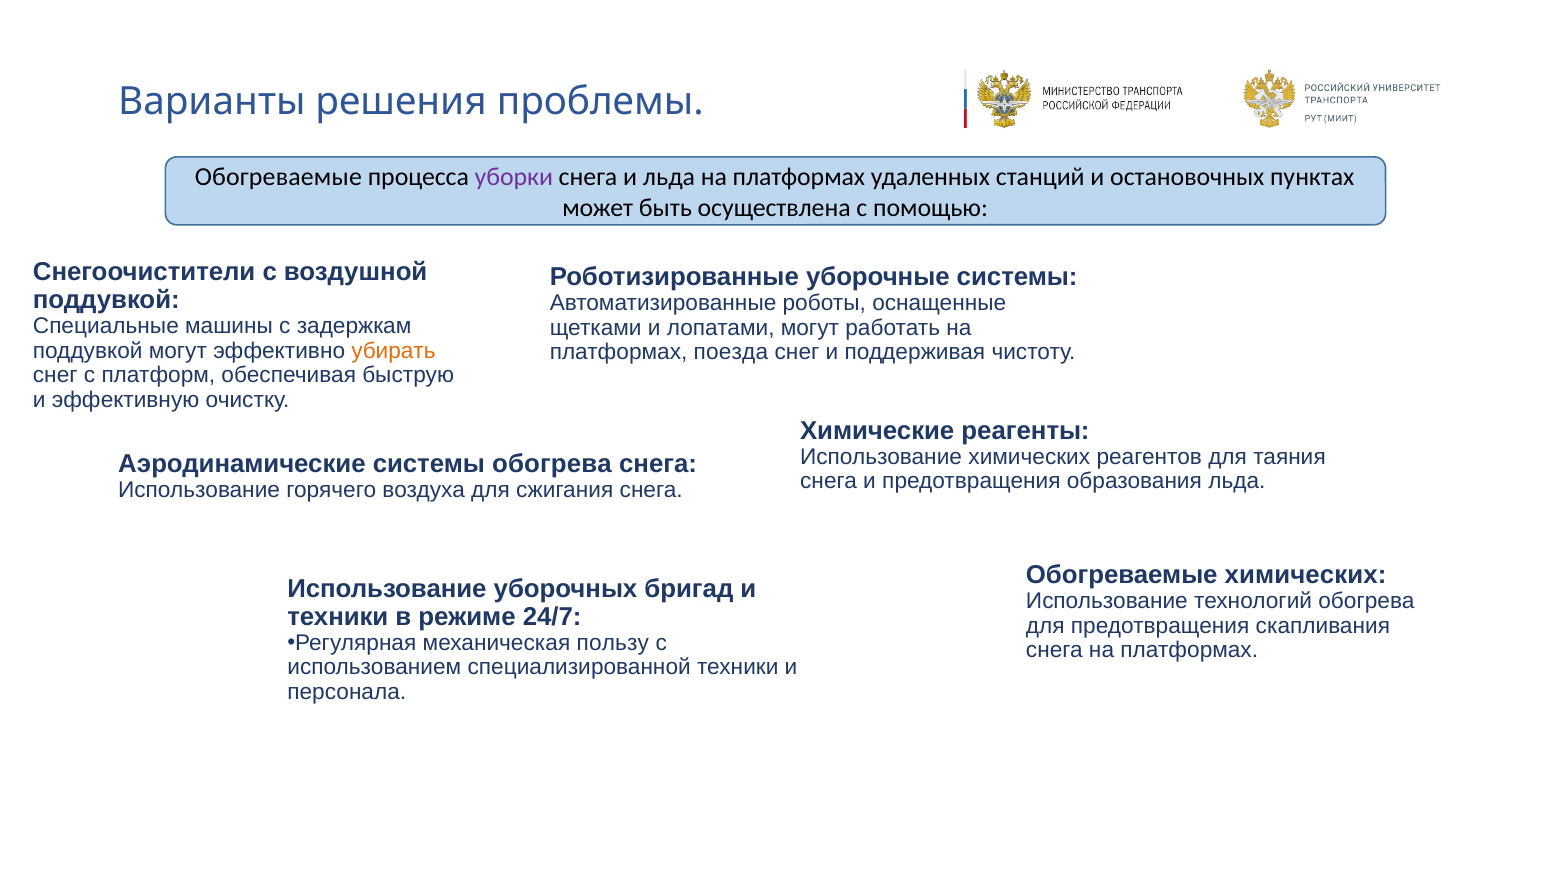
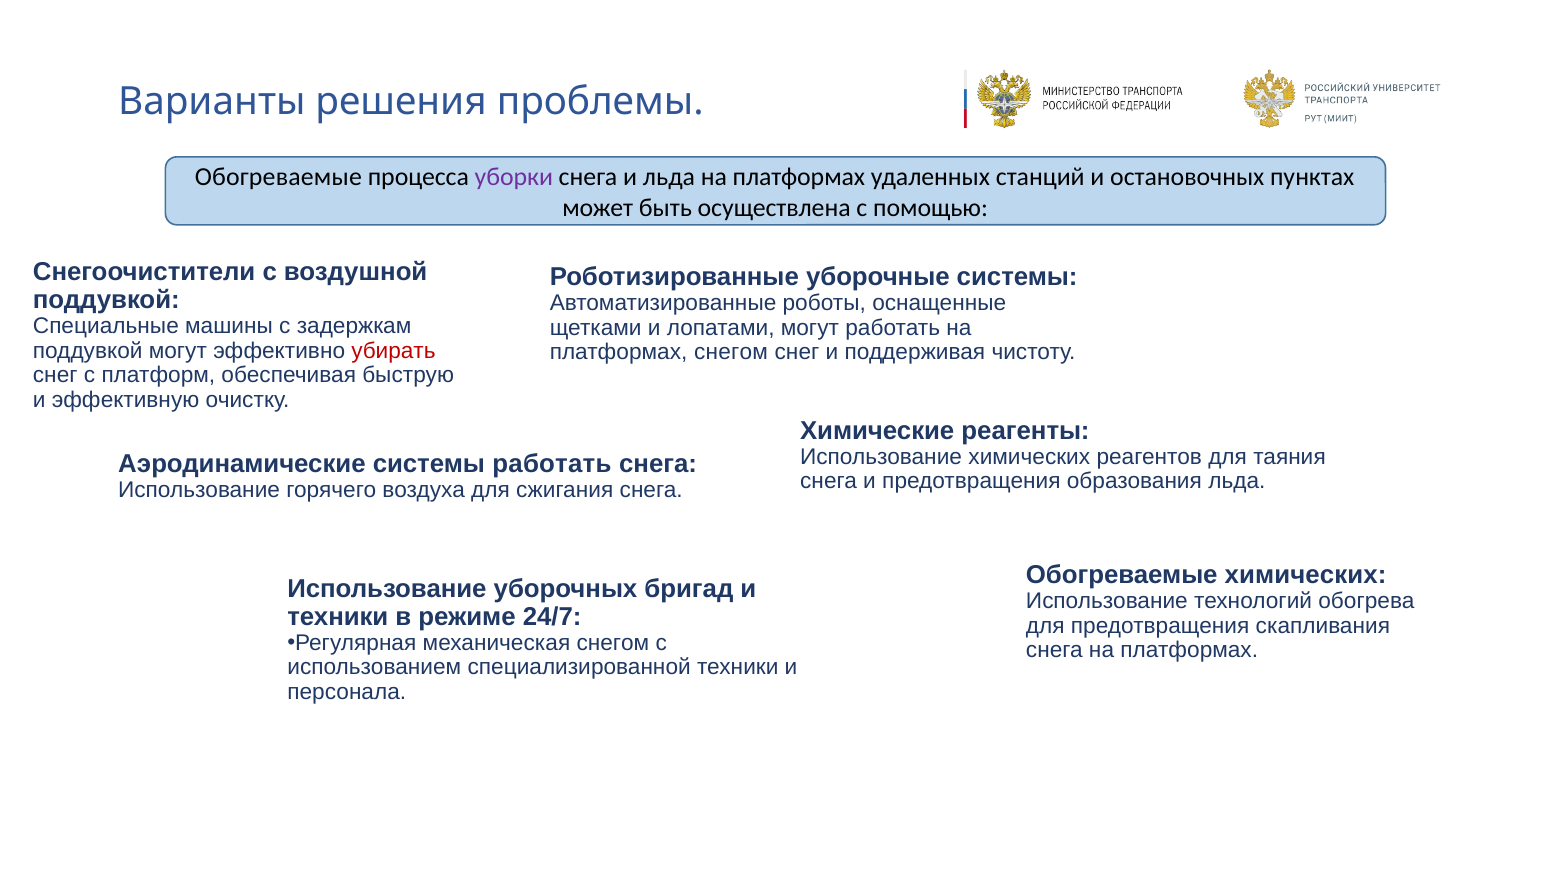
убирать colour: orange -> red
платформах поезда: поезда -> снегом
системы обогрева: обогрева -> работать
механическая пользу: пользу -> снегом
